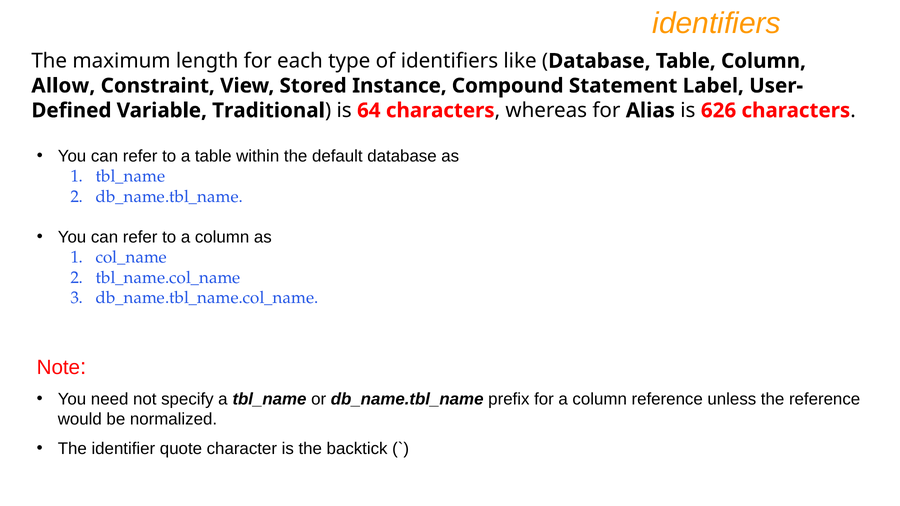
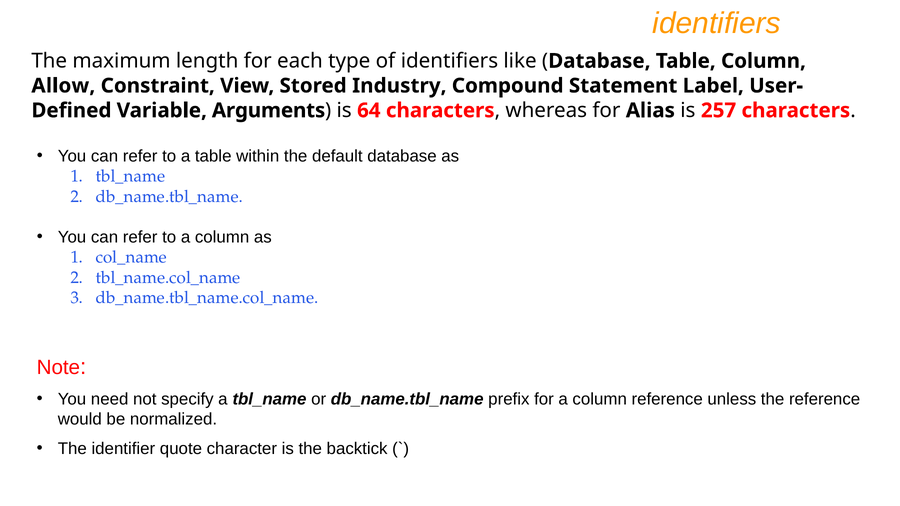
Instance: Instance -> Industry
Traditional: Traditional -> Arguments
626: 626 -> 257
